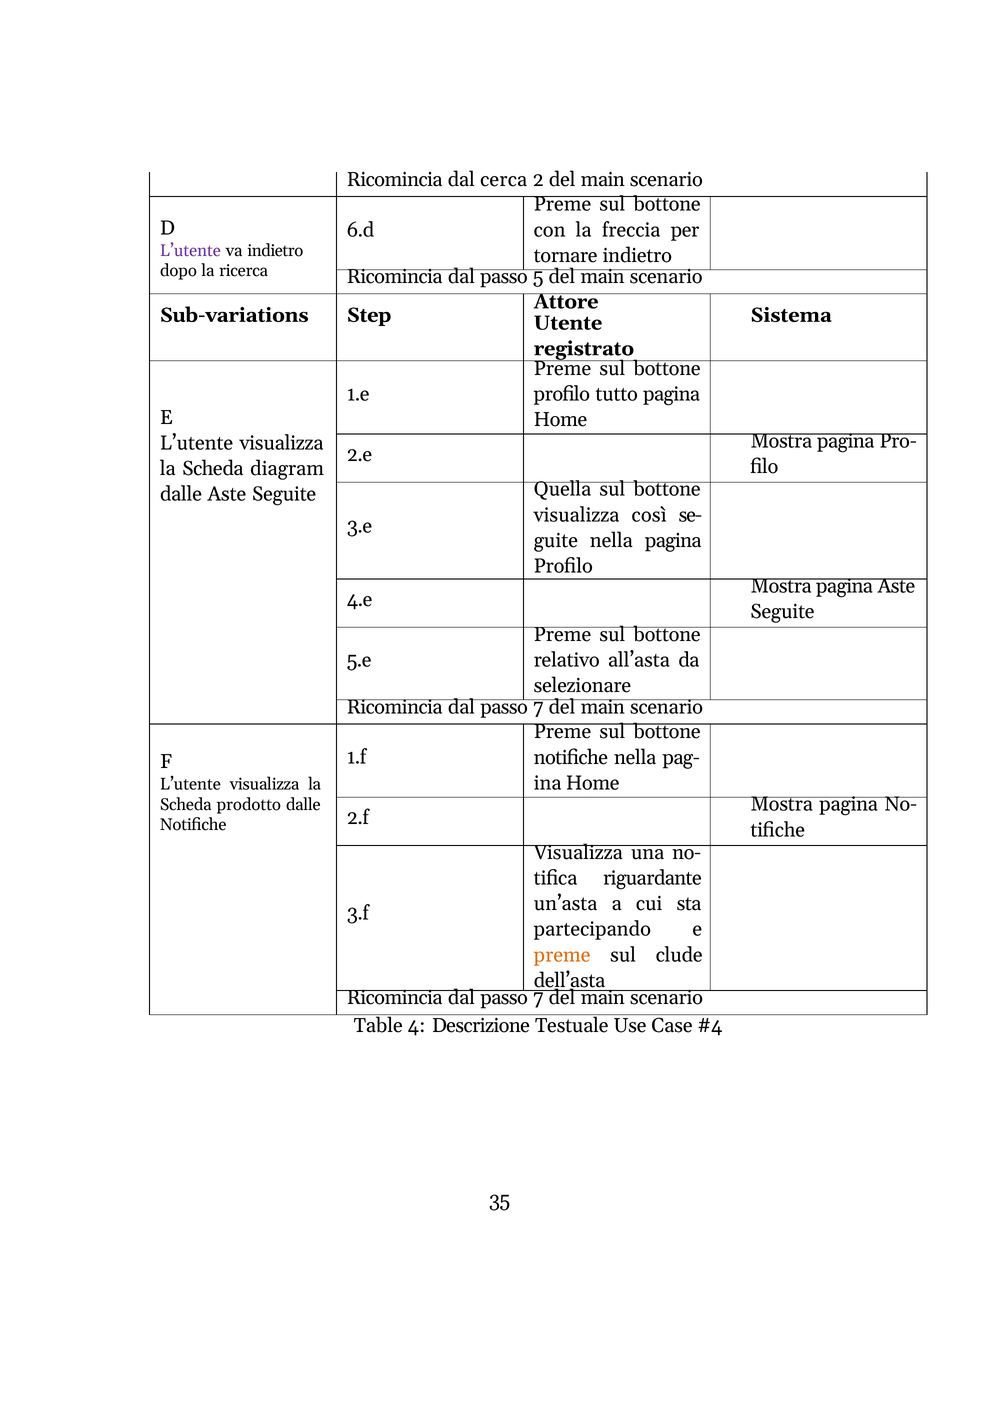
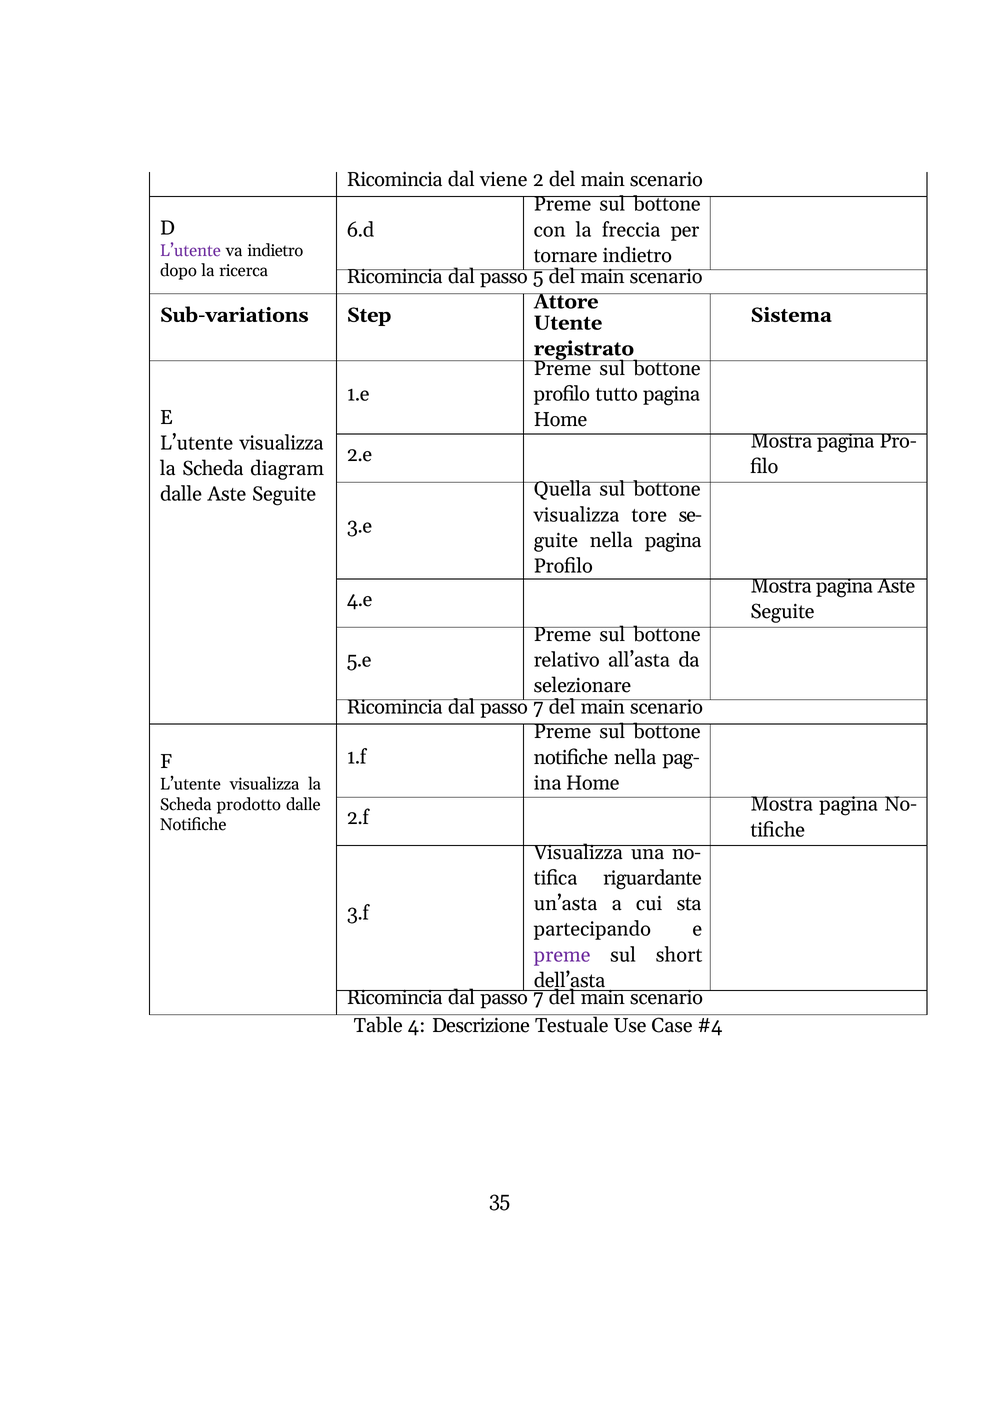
cerca: cerca -> viene
così: così -> tore
preme at (562, 955) colour: orange -> purple
clude: clude -> short
